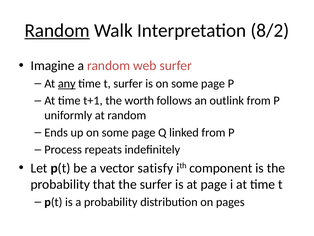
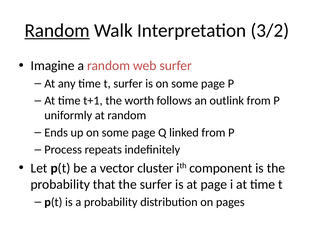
8/2: 8/2 -> 3/2
any underline: present -> none
satisfy: satisfy -> cluster
